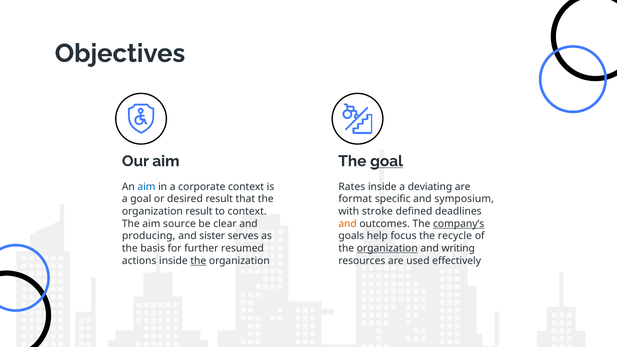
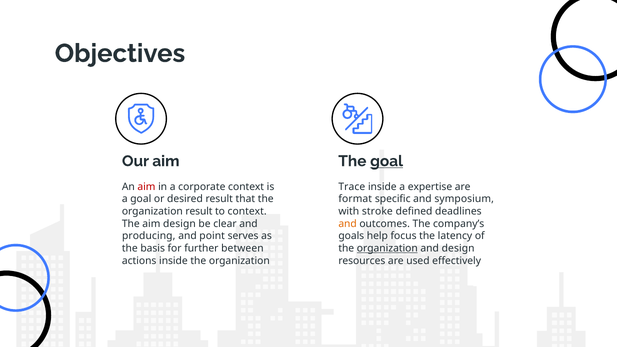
aim at (146, 187) colour: blue -> red
Rates: Rates -> Trace
deviating: deviating -> expertise
aim source: source -> design
company’s underline: present -> none
sister: sister -> point
recycle: recycle -> latency
resumed: resumed -> between
and writing: writing -> design
the at (198, 261) underline: present -> none
